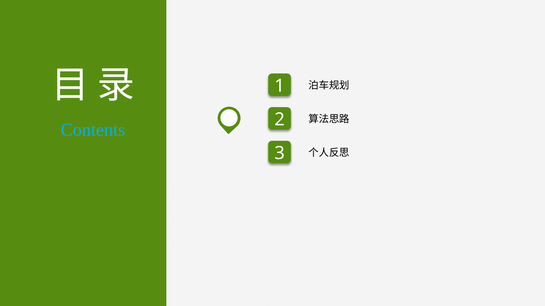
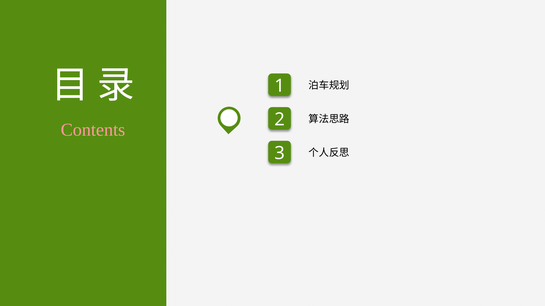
Contents colour: light blue -> pink
